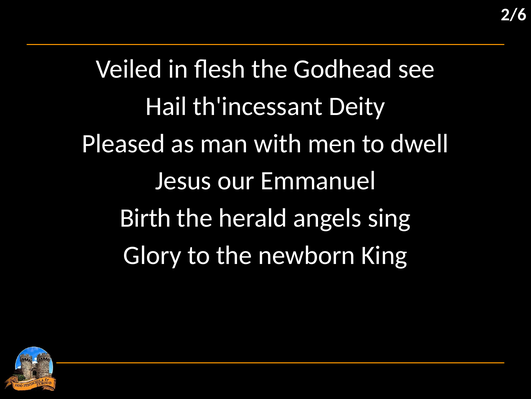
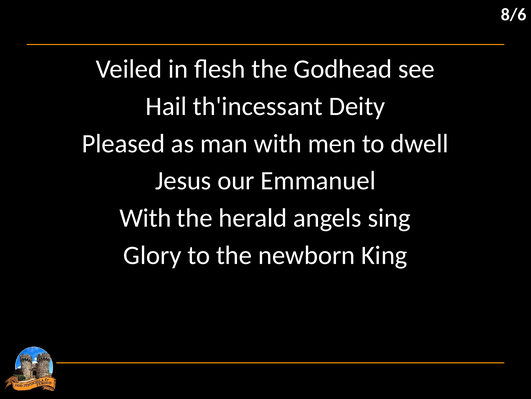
2/6: 2/6 -> 8/6
Birth at (145, 218): Birth -> With
